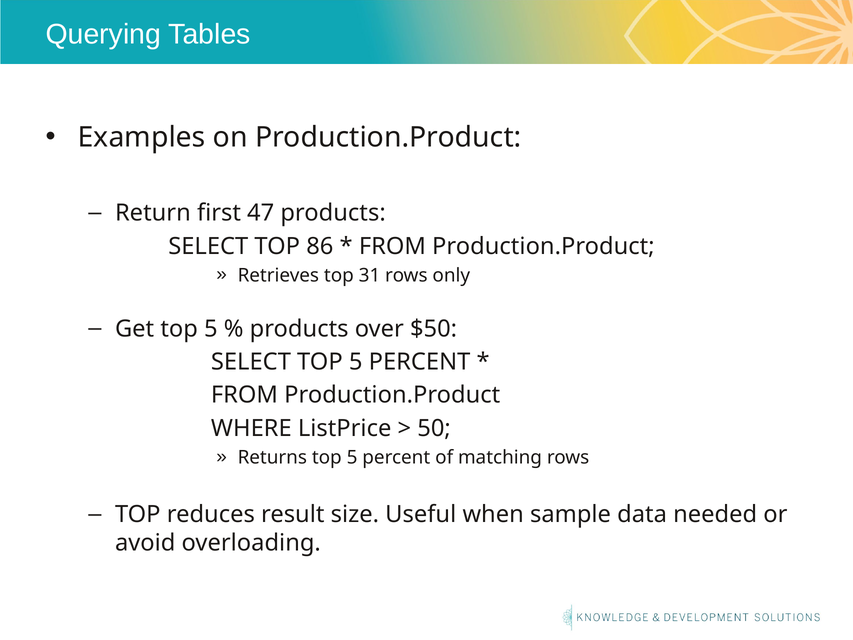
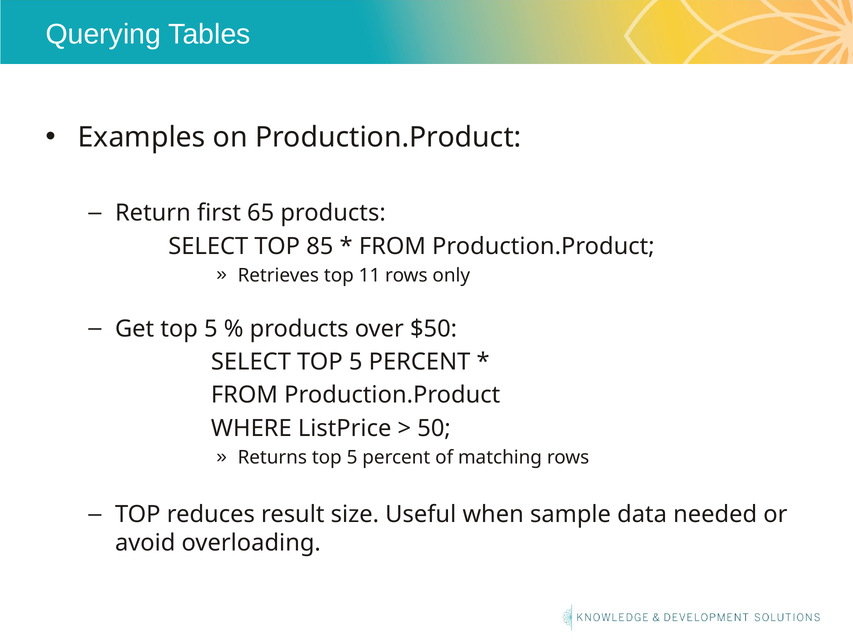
47: 47 -> 65
86: 86 -> 85
31: 31 -> 11
